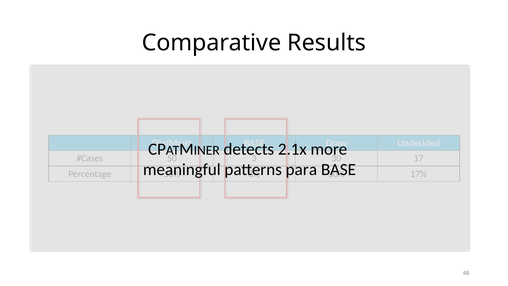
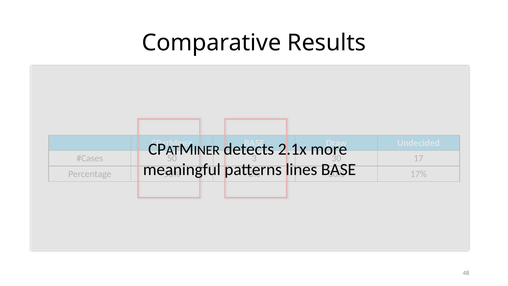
para: para -> lines
